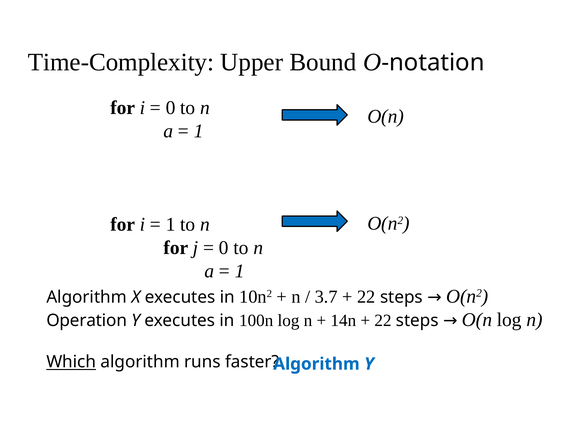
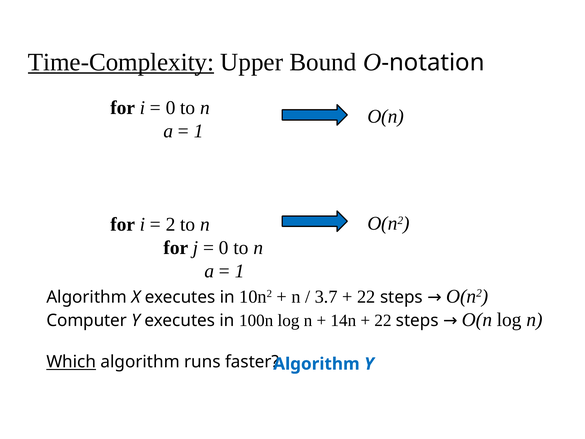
Time-Complexity underline: none -> present
1 at (171, 224): 1 -> 2
Operation: Operation -> Computer
